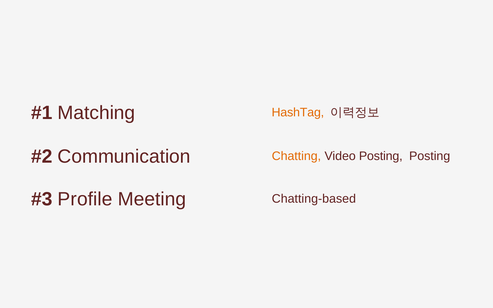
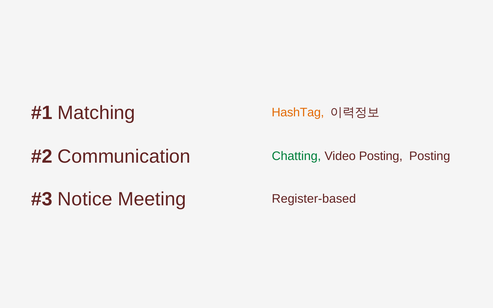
Chatting colour: orange -> green
Profile: Profile -> Notice
Chatting-based: Chatting-based -> Register-based
